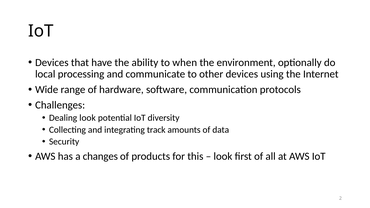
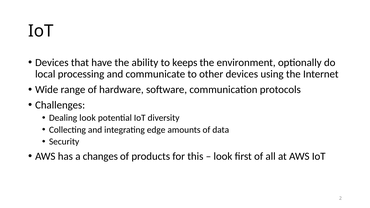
when: when -> keeps
track: track -> edge
